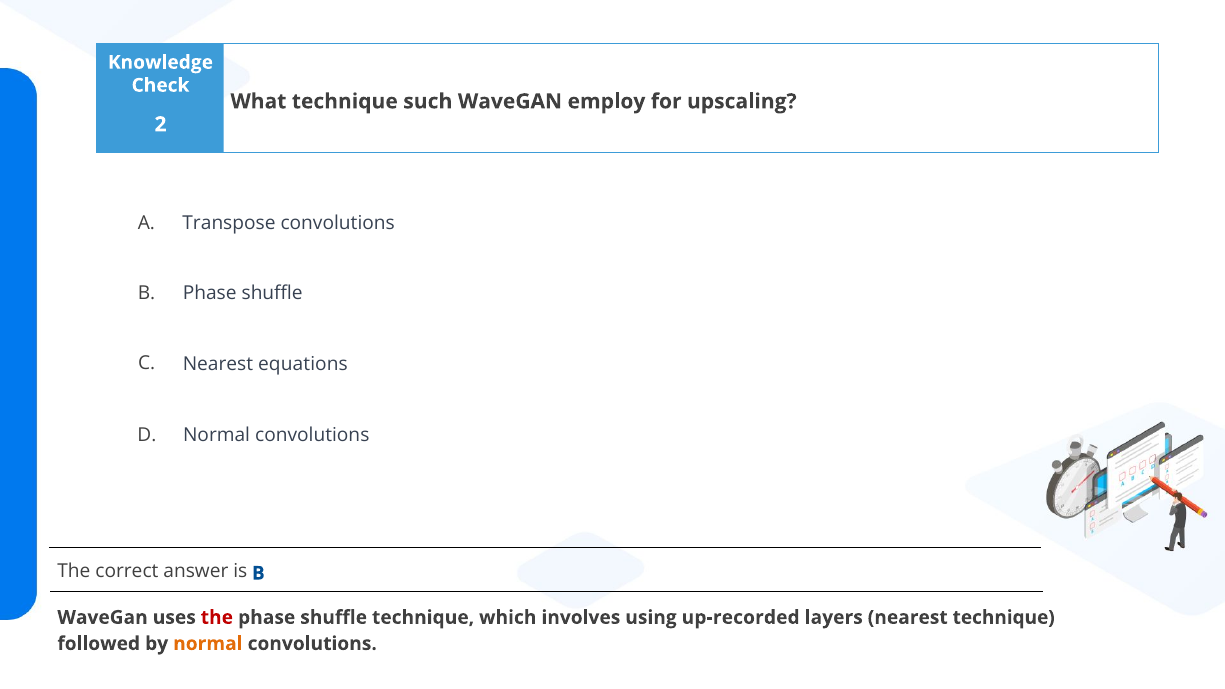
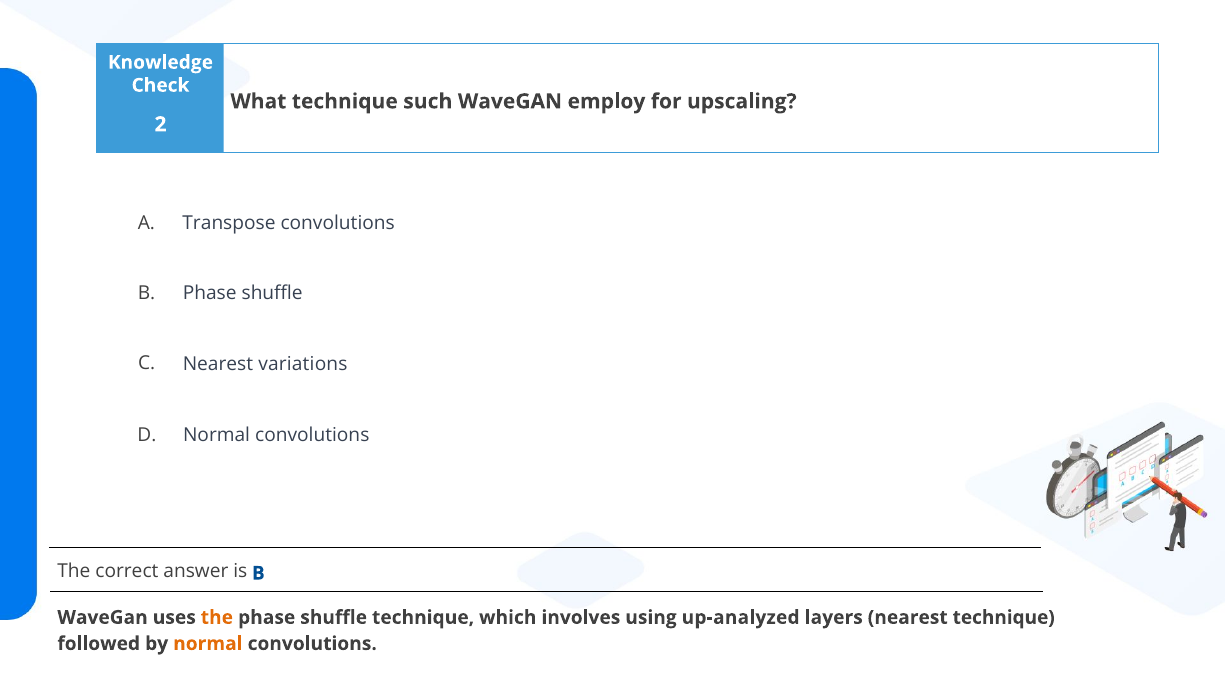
equations: equations -> variations
the at (217, 617) colour: red -> orange
up-recorded: up-recorded -> up-analyzed
